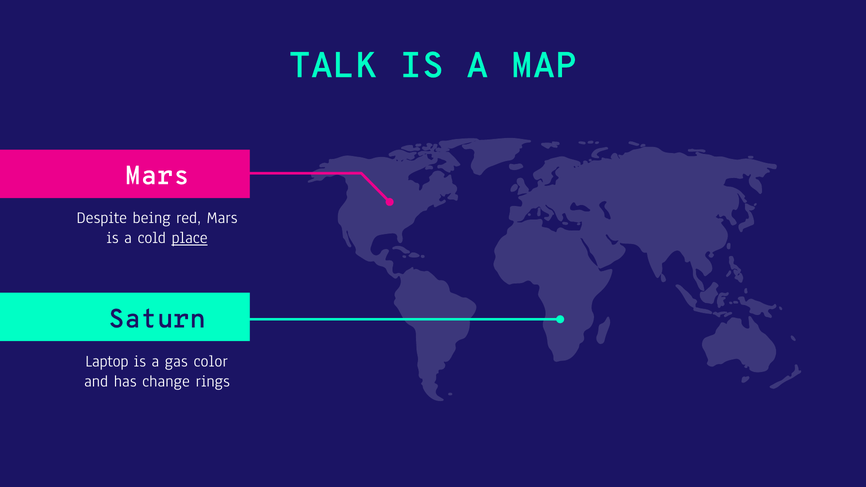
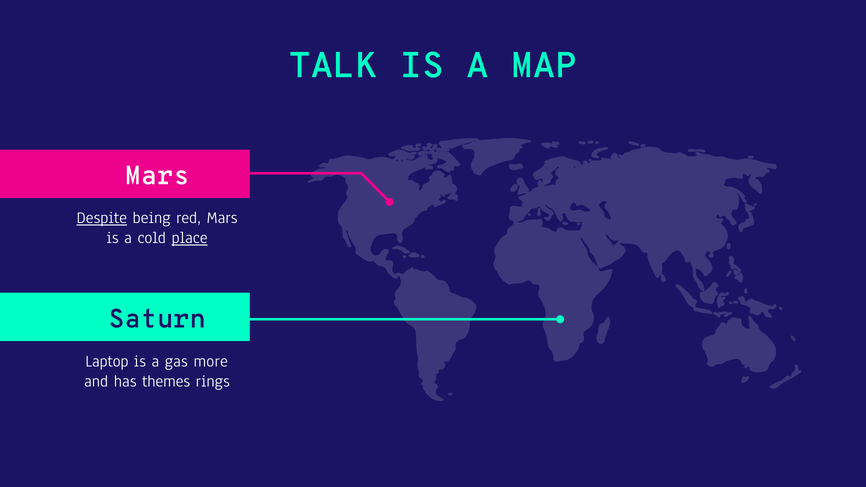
Despite underline: none -> present
color: color -> more
change: change -> themes
